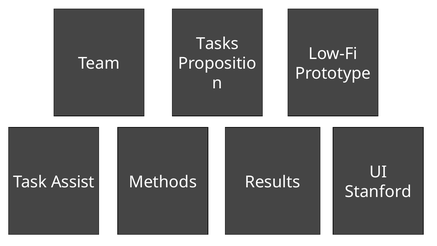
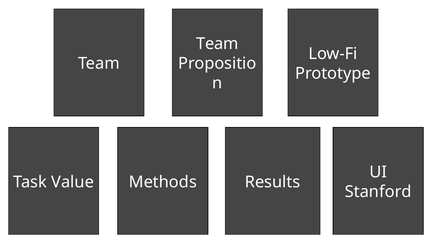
Tasks at (217, 44): Tasks -> Team
Assist: Assist -> Value
